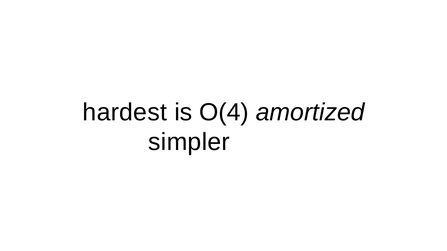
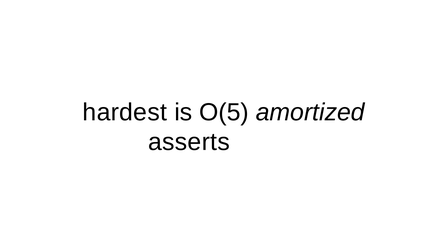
O(4: O(4 -> O(5
simpler: simpler -> asserts
